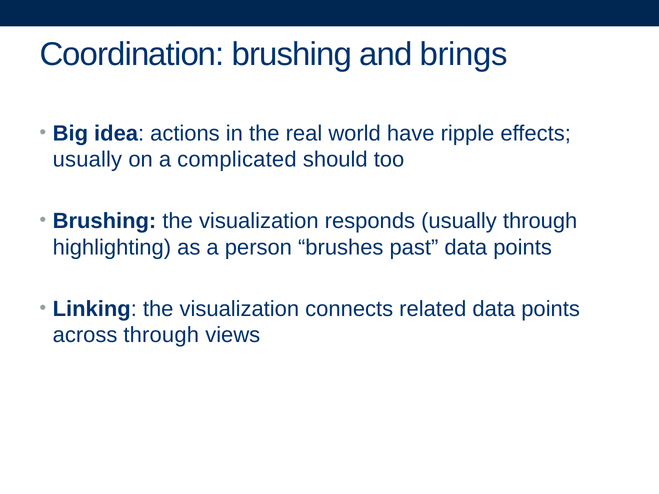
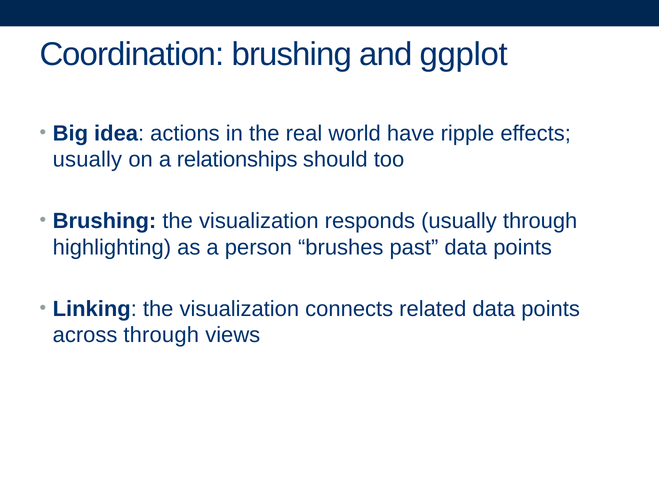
brings: brings -> ggplot
complicated: complicated -> relationships
